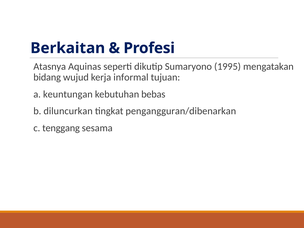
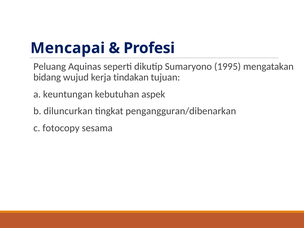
Berkaitan: Berkaitan -> Mencapai
Atasnya: Atasnya -> Peluang
informal: informal -> tindakan
bebas: bebas -> aspek
tenggang: tenggang -> fotocopy
